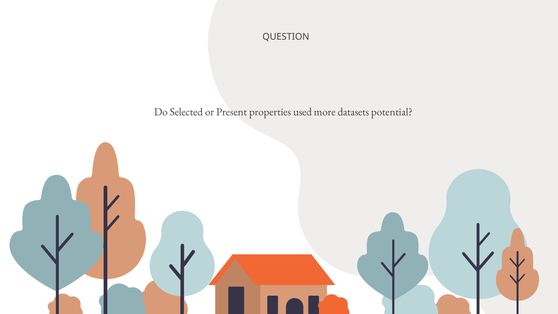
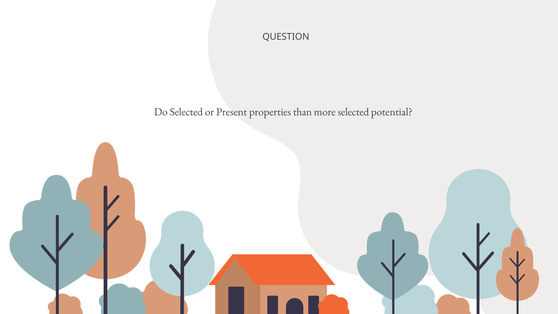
used: used -> than
more datasets: datasets -> selected
